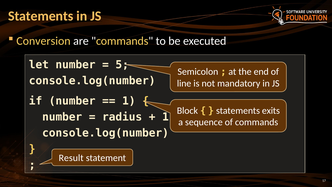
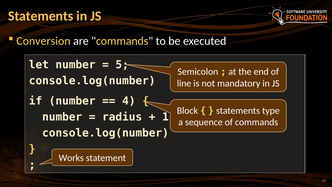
1 at (129, 101): 1 -> 4
exits: exits -> type
Result: Result -> Works
